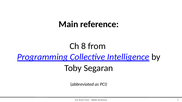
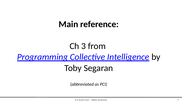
8: 8 -> 3
